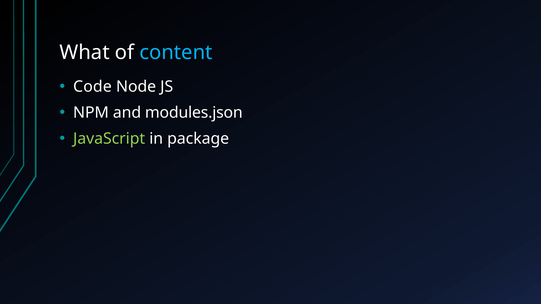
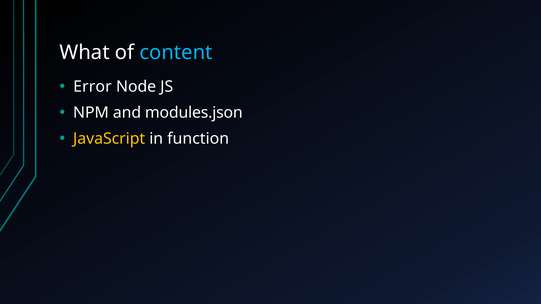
Code: Code -> Error
JavaScript colour: light green -> yellow
package: package -> function
